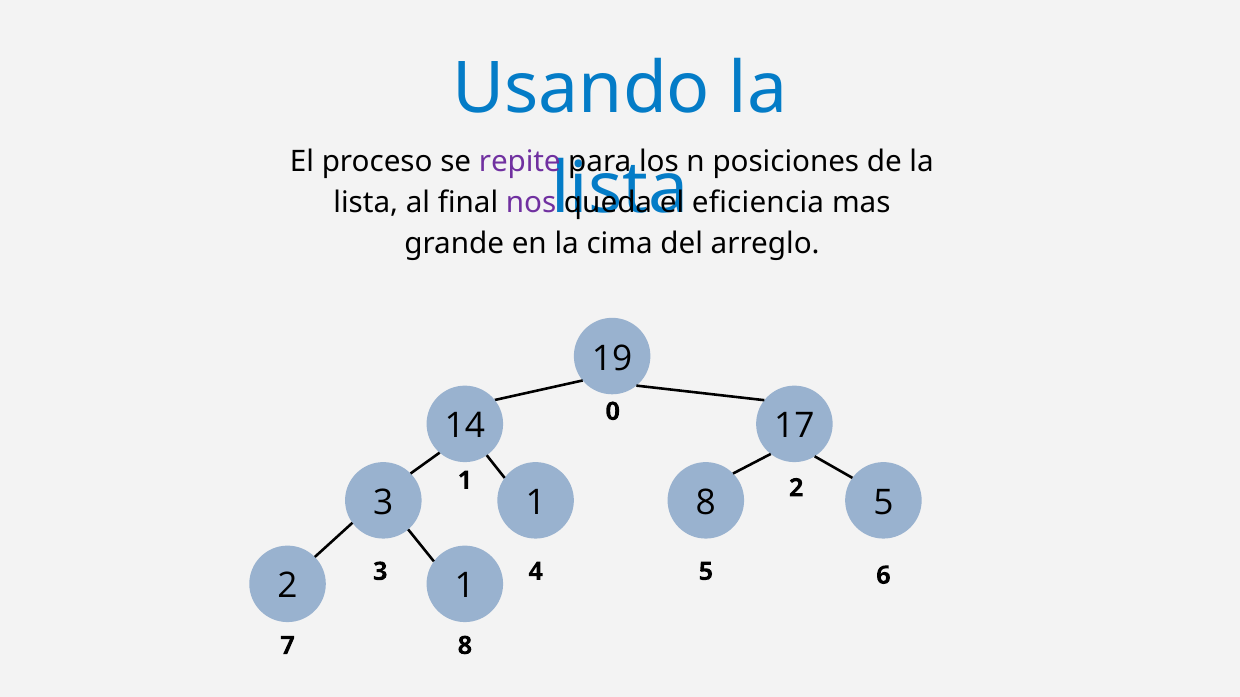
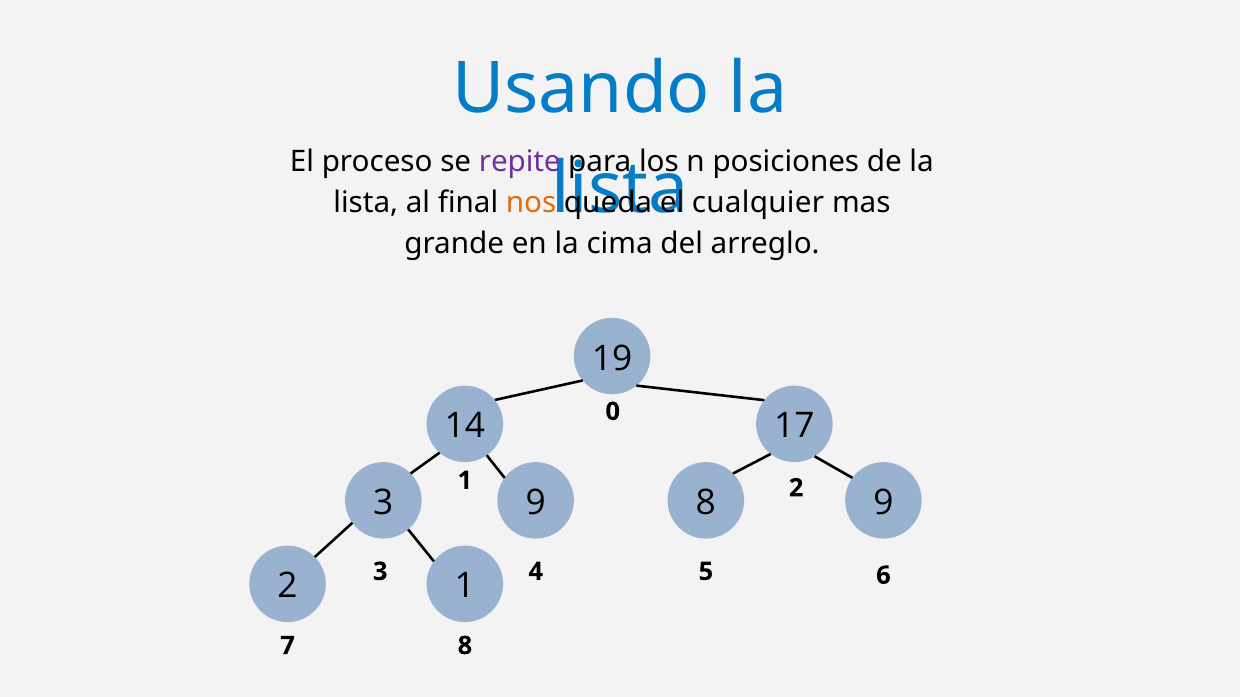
nos colour: purple -> orange
eficiencia: eficiencia -> cualquier
3 1: 1 -> 9
8 5: 5 -> 9
